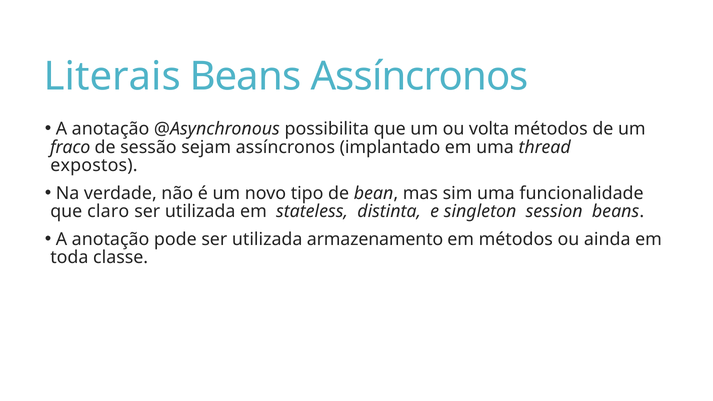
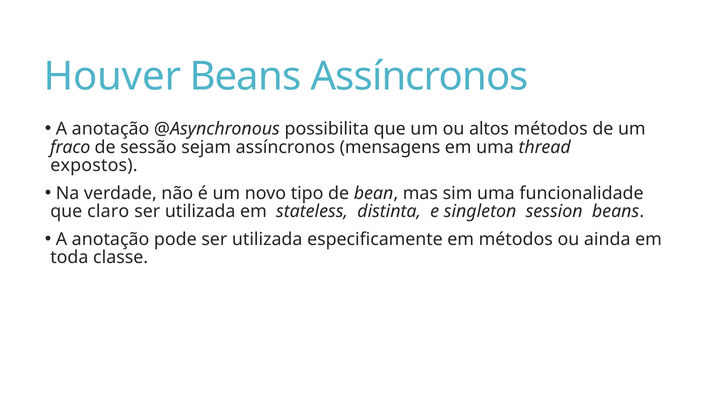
Literais: Literais -> Houver
volta: volta -> altos
implantado: implantado -> mensagens
armazenamento: armazenamento -> especificamente
